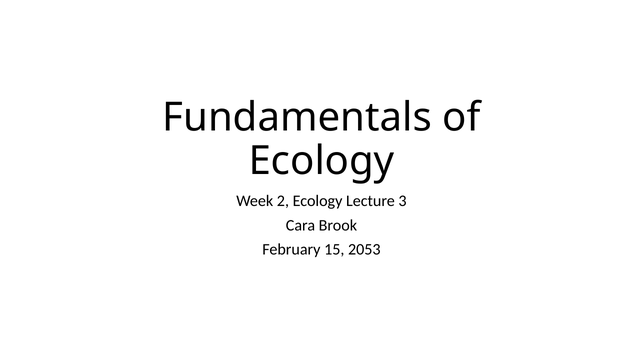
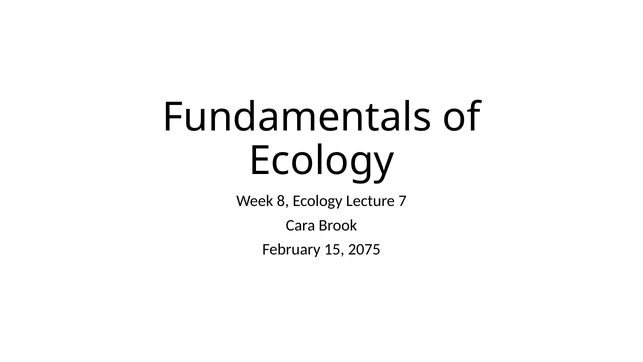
2: 2 -> 8
3: 3 -> 7
2053: 2053 -> 2075
